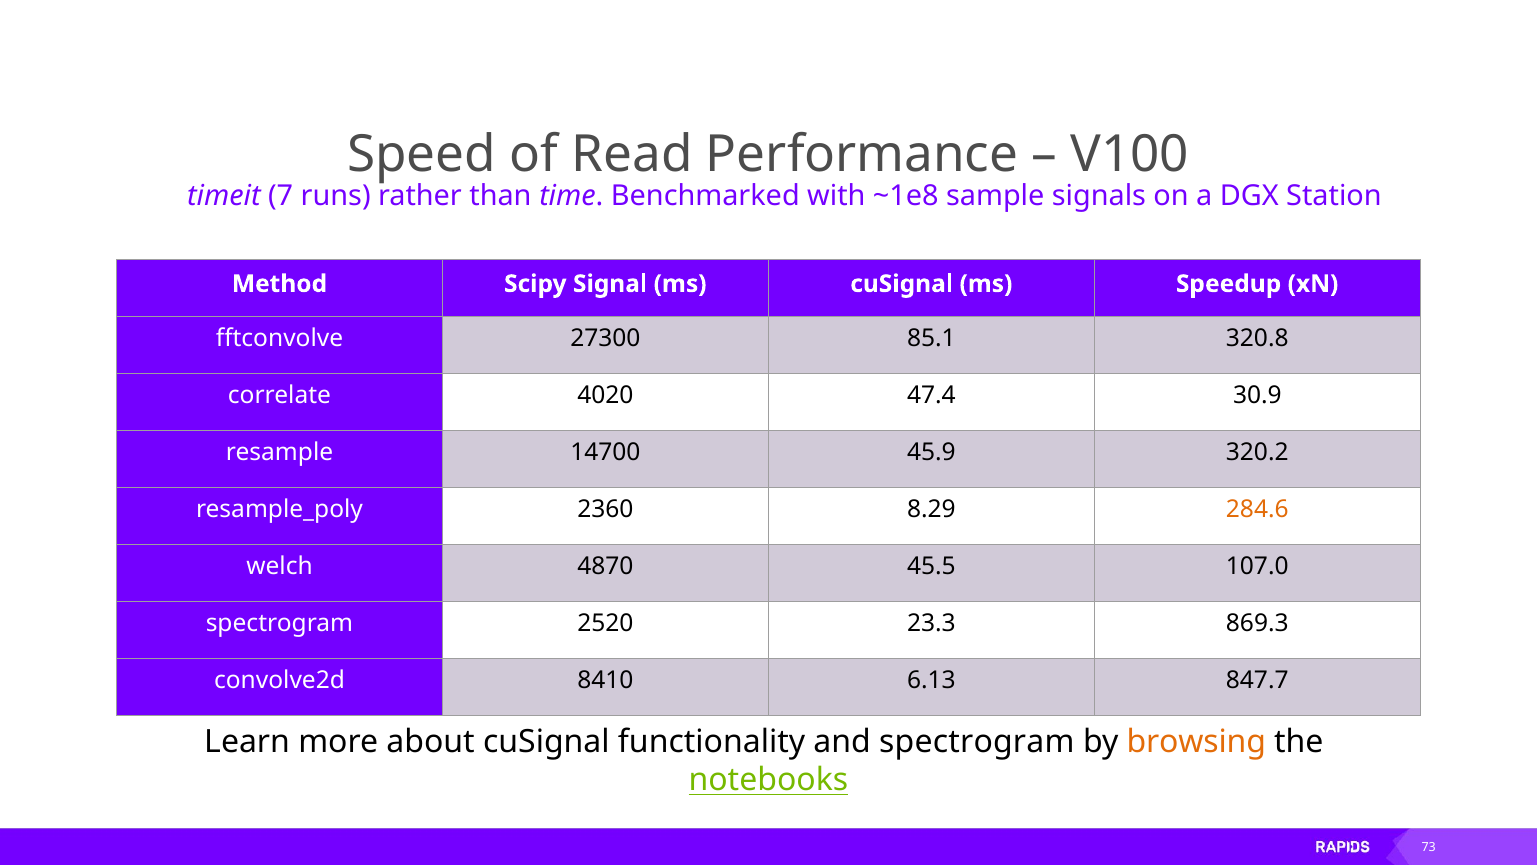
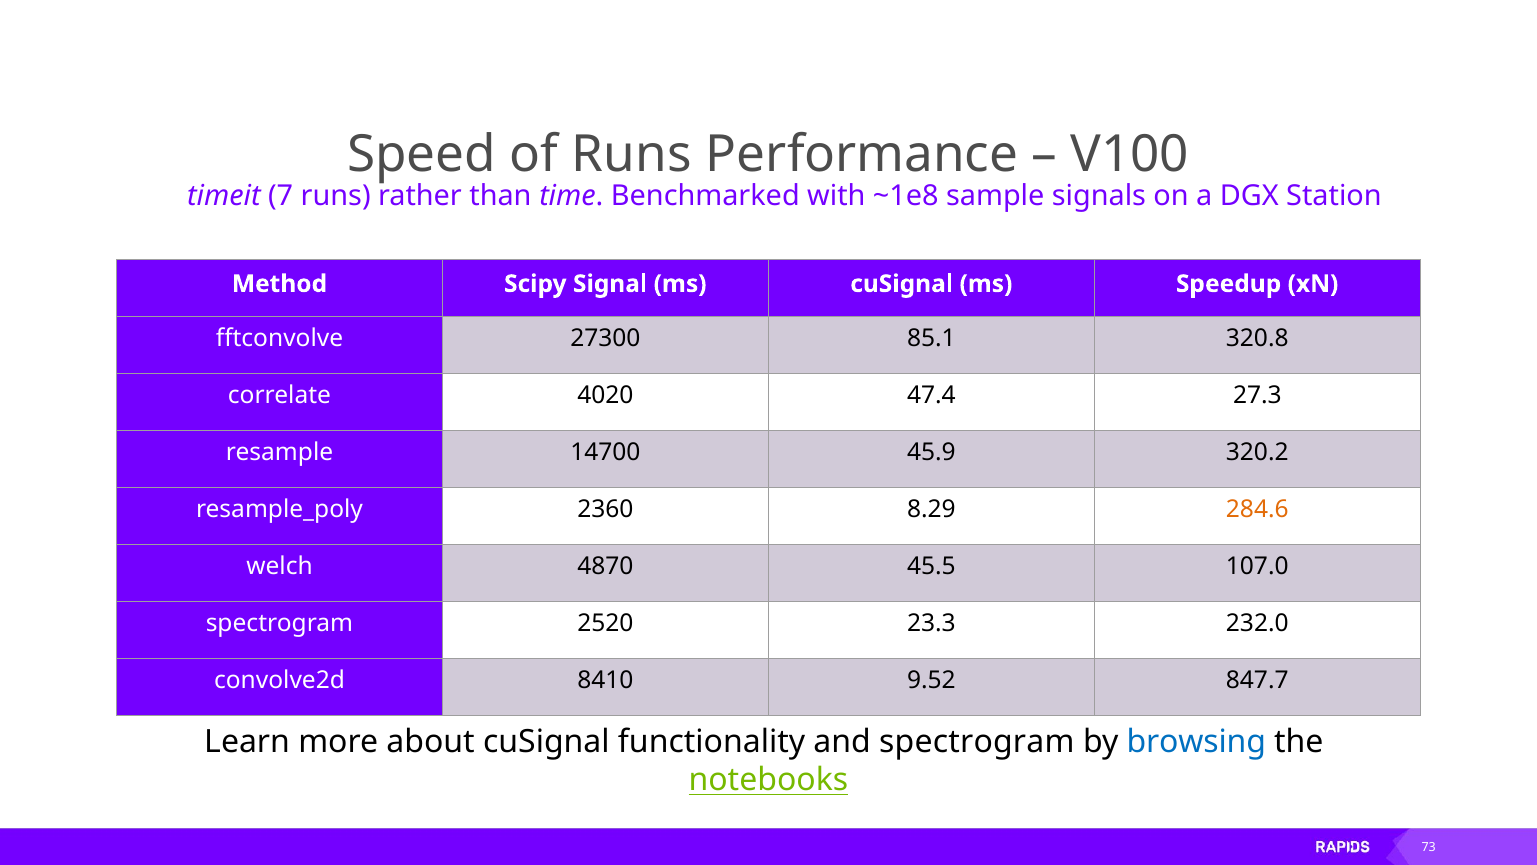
of Read: Read -> Runs
30.9: 30.9 -> 27.3
869.3: 869.3 -> 232.0
6.13: 6.13 -> 9.52
browsing colour: orange -> blue
